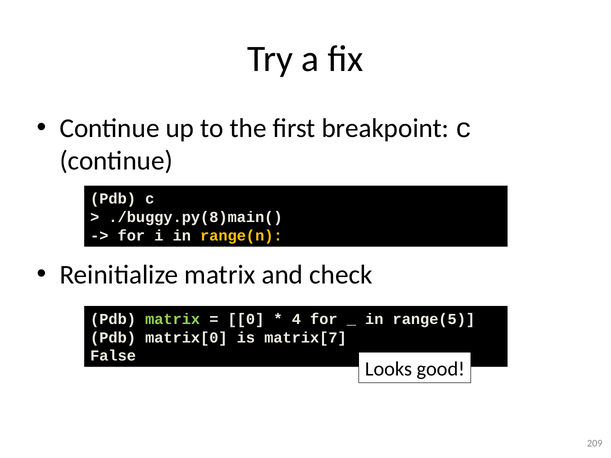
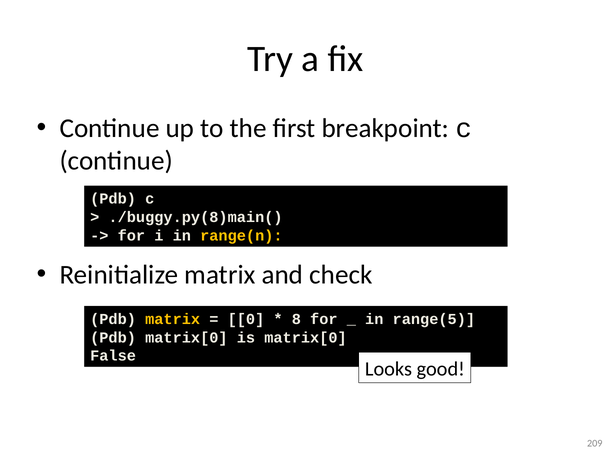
matrix at (173, 319) colour: light green -> yellow
4: 4 -> 8
is matrix[7: matrix[7 -> matrix[0
